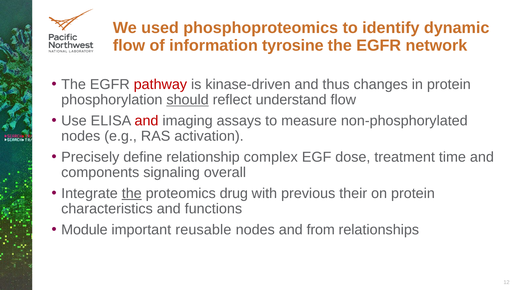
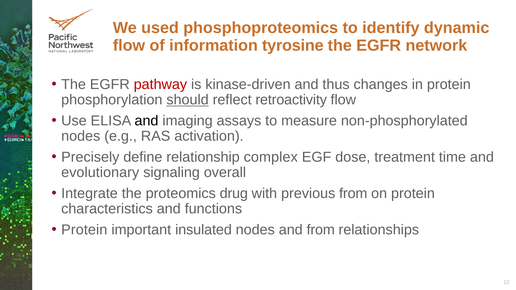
understand: understand -> retroactivity
and at (146, 121) colour: red -> black
components: components -> evolutionary
the at (132, 194) underline: present -> none
previous their: their -> from
Module at (84, 230): Module -> Protein
reusable: reusable -> insulated
